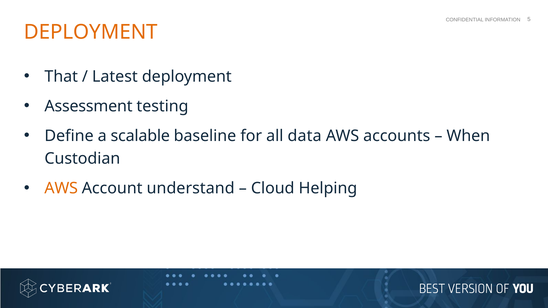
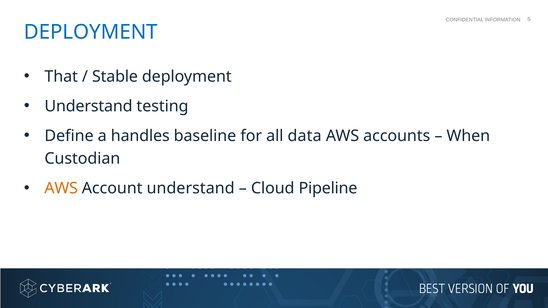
DEPLOYMENT at (91, 32) colour: orange -> blue
Latest: Latest -> Stable
Assessment at (89, 106): Assessment -> Understand
scalable: scalable -> handles
Helping: Helping -> Pipeline
